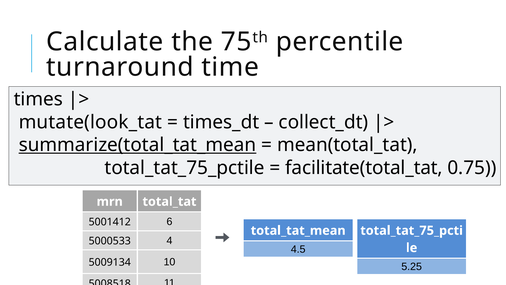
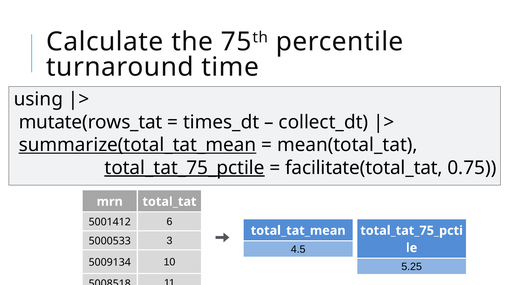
times: times -> using
mutate(look_tat: mutate(look_tat -> mutate(rows_tat
total_tat_75_pctile underline: none -> present
4: 4 -> 3
